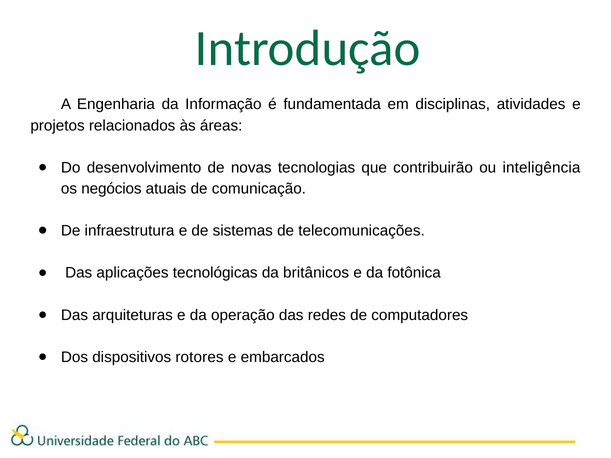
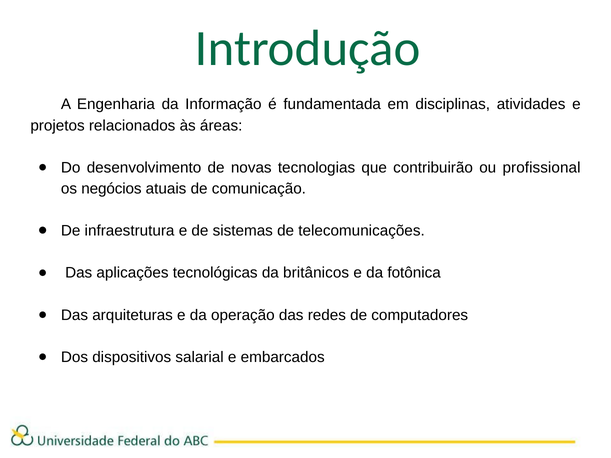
inteligência: inteligência -> profissional
rotores: rotores -> salarial
